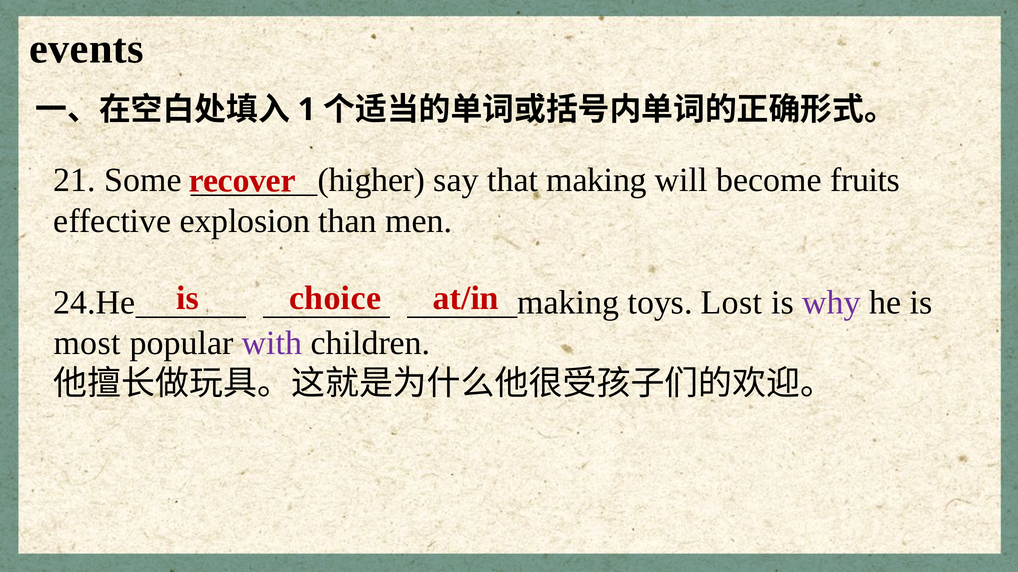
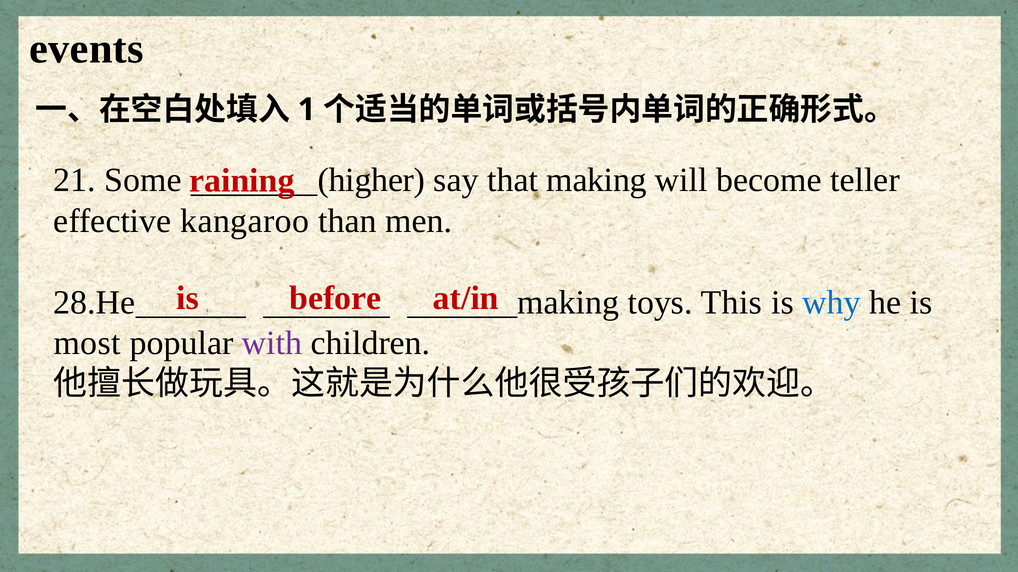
recover: recover -> raining
fruits: fruits -> teller
explosion: explosion -> kangaroo
choice: choice -> before
24.He: 24.He -> 28.He
Lost: Lost -> This
why colour: purple -> blue
